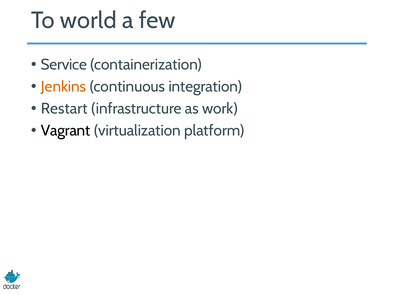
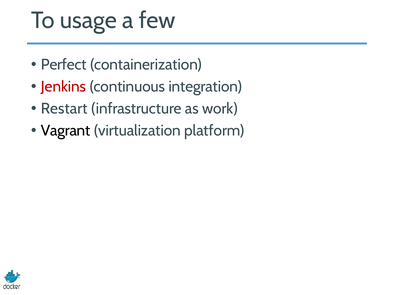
world: world -> usage
Service: Service -> Perfect
Jenkins colour: orange -> red
